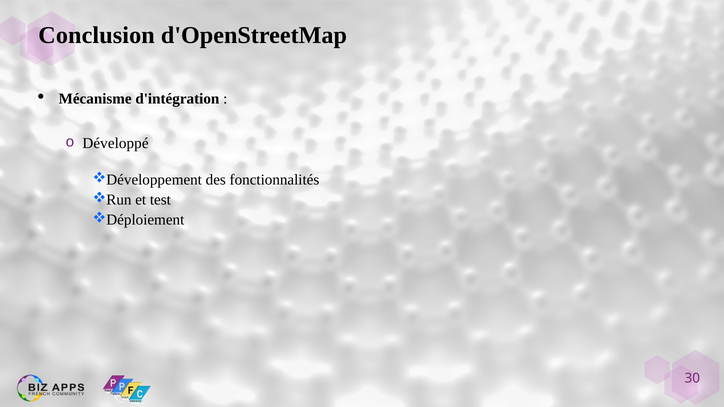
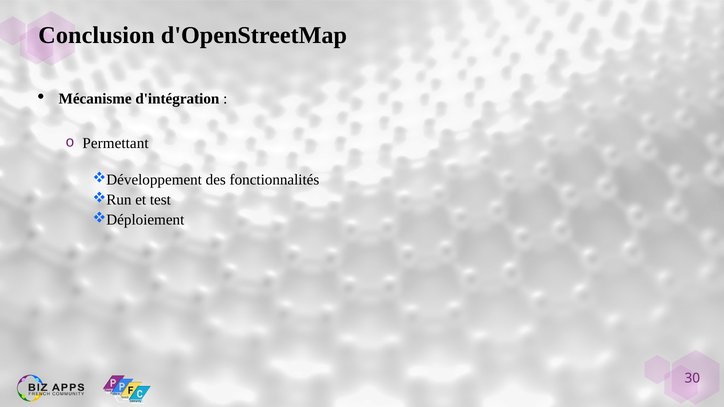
Développé: Développé -> Permettant
